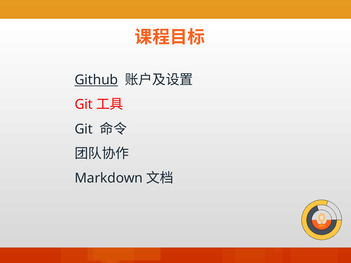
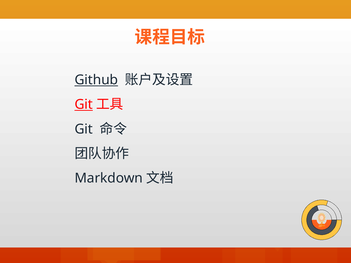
Git at (84, 105) underline: none -> present
